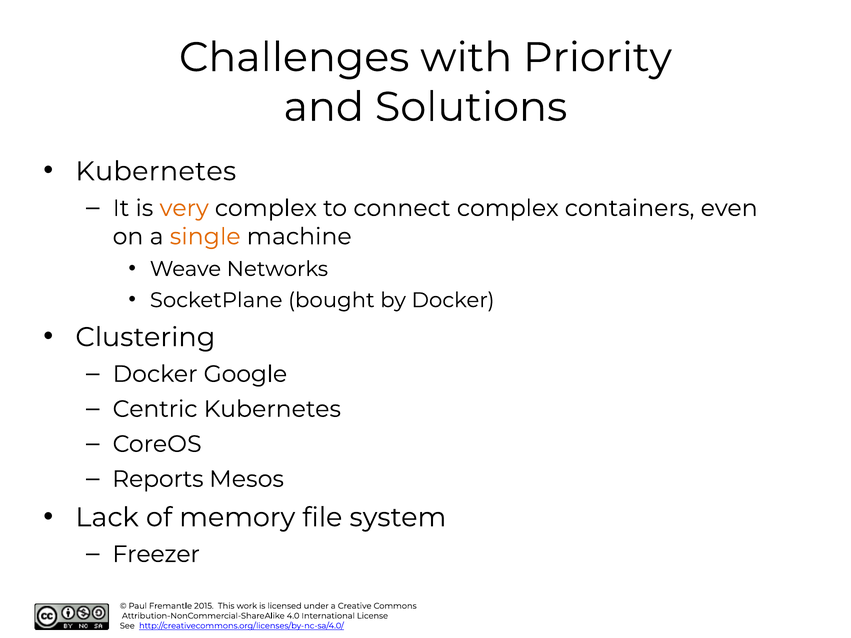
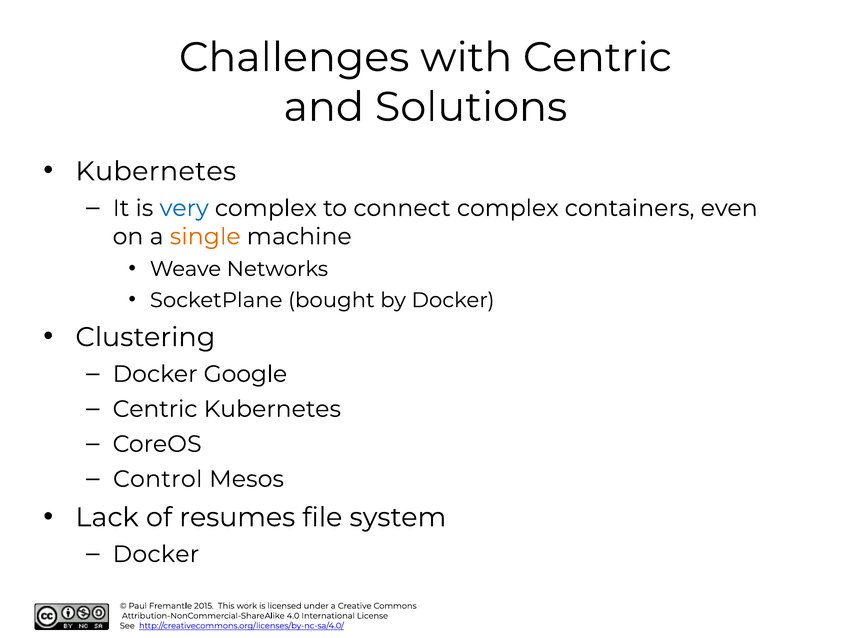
with Priority: Priority -> Centric
very colour: orange -> blue
Reports: Reports -> Control
memory: memory -> resumes
Freezer at (156, 554): Freezer -> Docker
